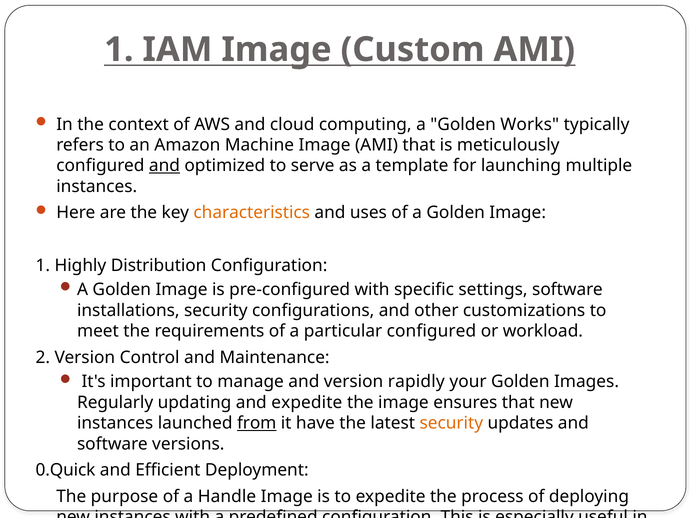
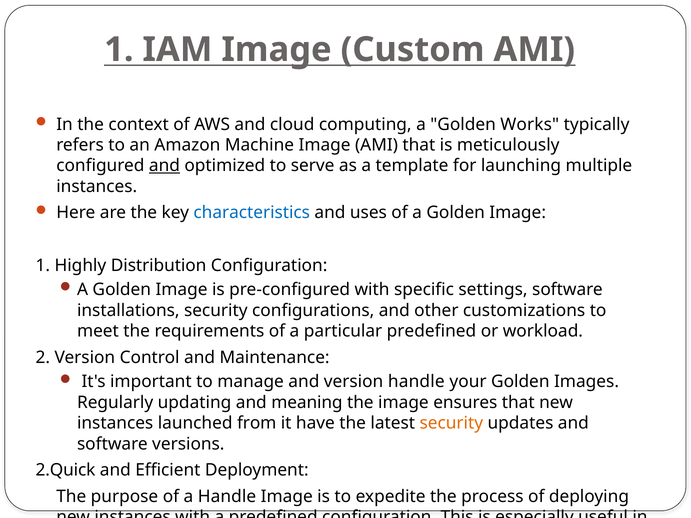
characteristics colour: orange -> blue
particular configured: configured -> predefined
version rapidly: rapidly -> handle
and expedite: expedite -> meaning
from underline: present -> none
0.Quick: 0.Quick -> 2.Quick
